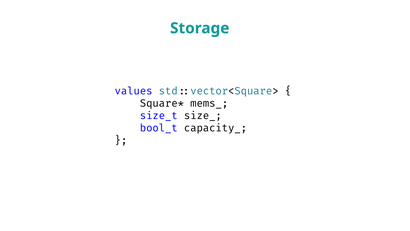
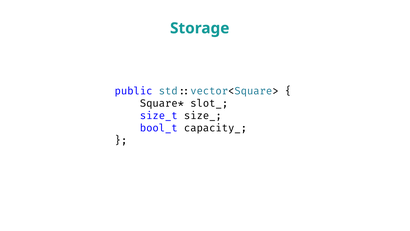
values: values -> public
mems_: mems_ -> slot_
